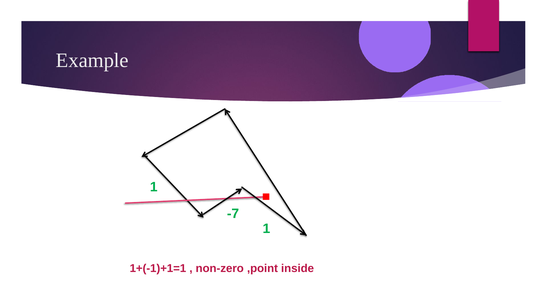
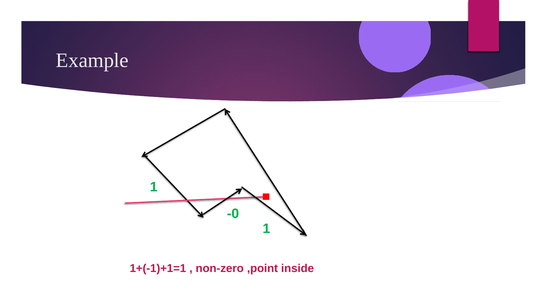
-7: -7 -> -0
